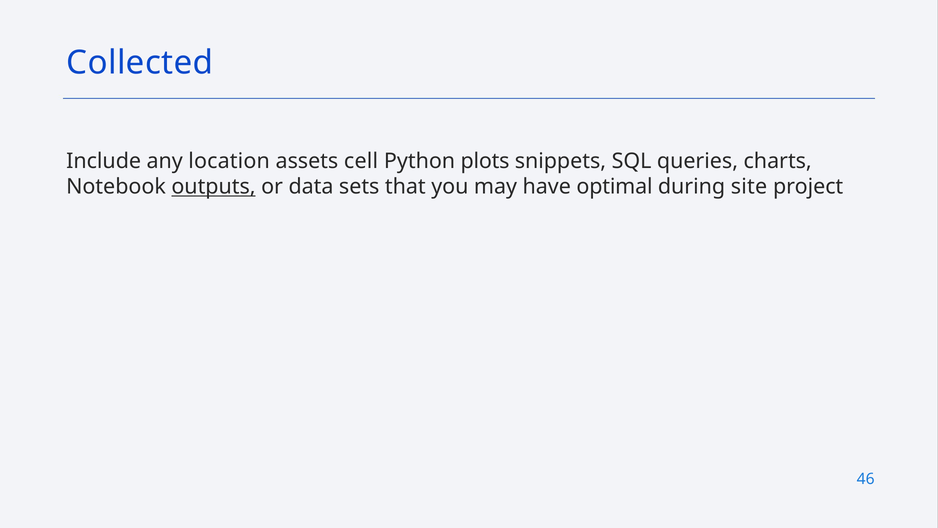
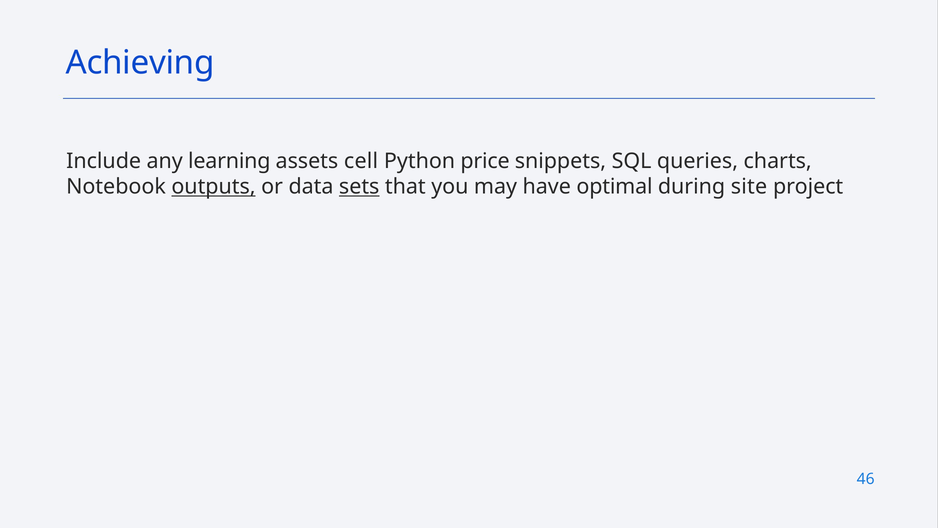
Collected: Collected -> Achieving
location: location -> learning
plots: plots -> price
sets underline: none -> present
